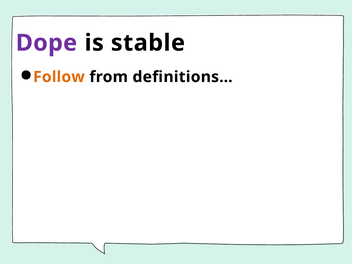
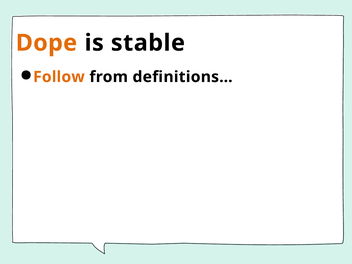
Dope colour: purple -> orange
